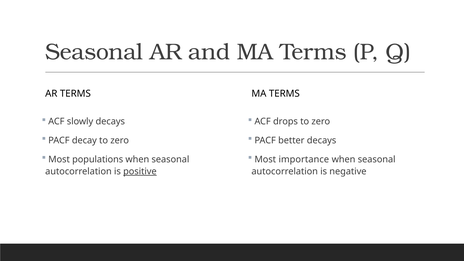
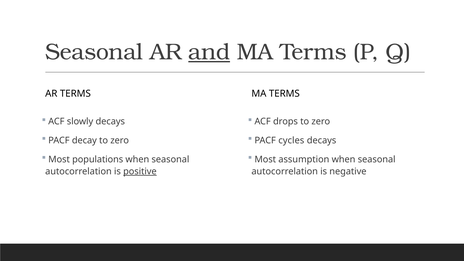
and underline: none -> present
better: better -> cycles
importance: importance -> assumption
